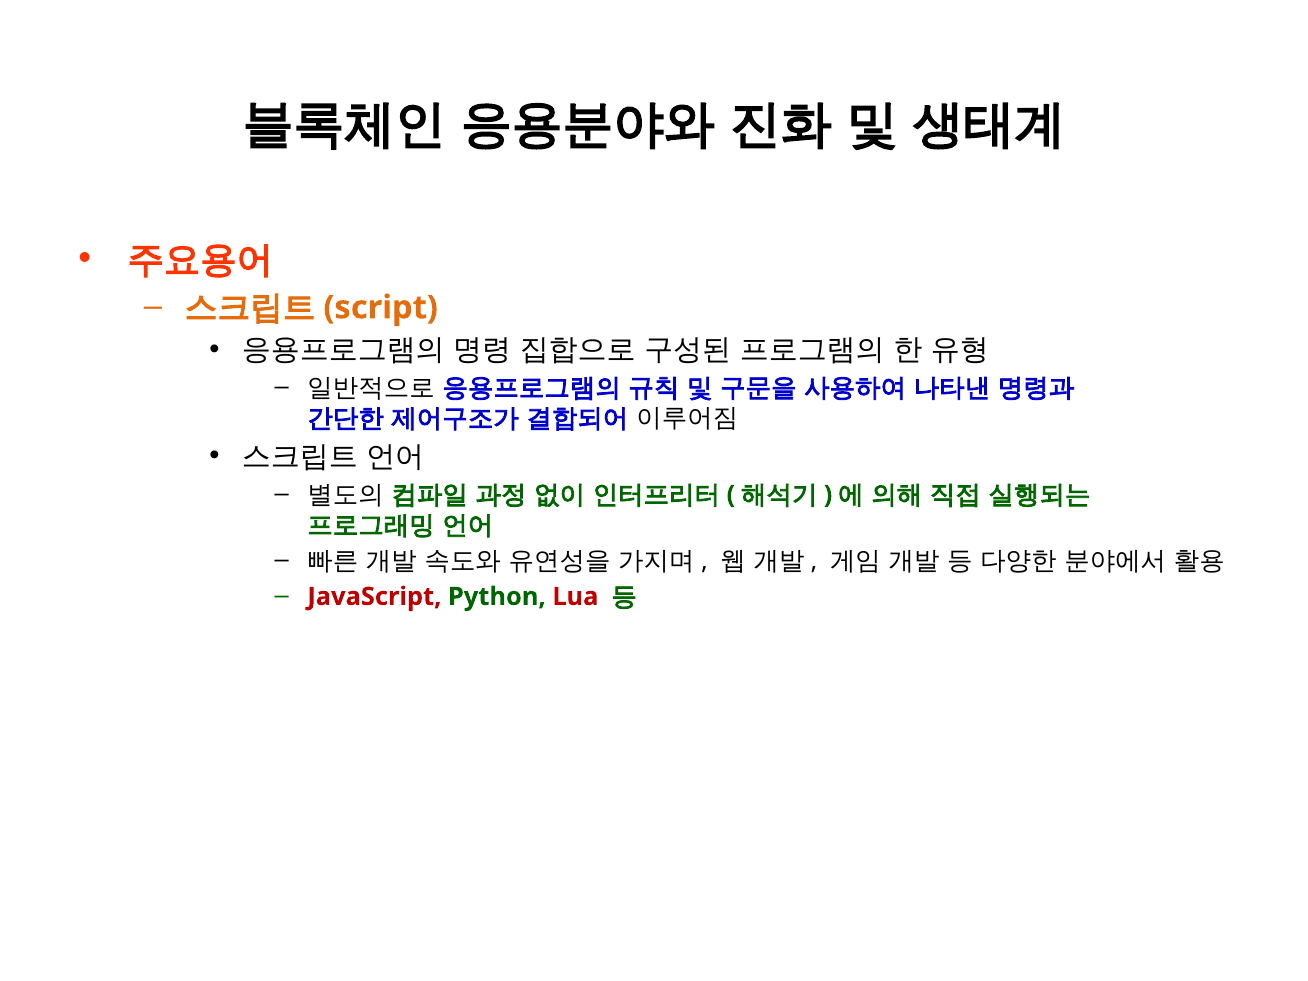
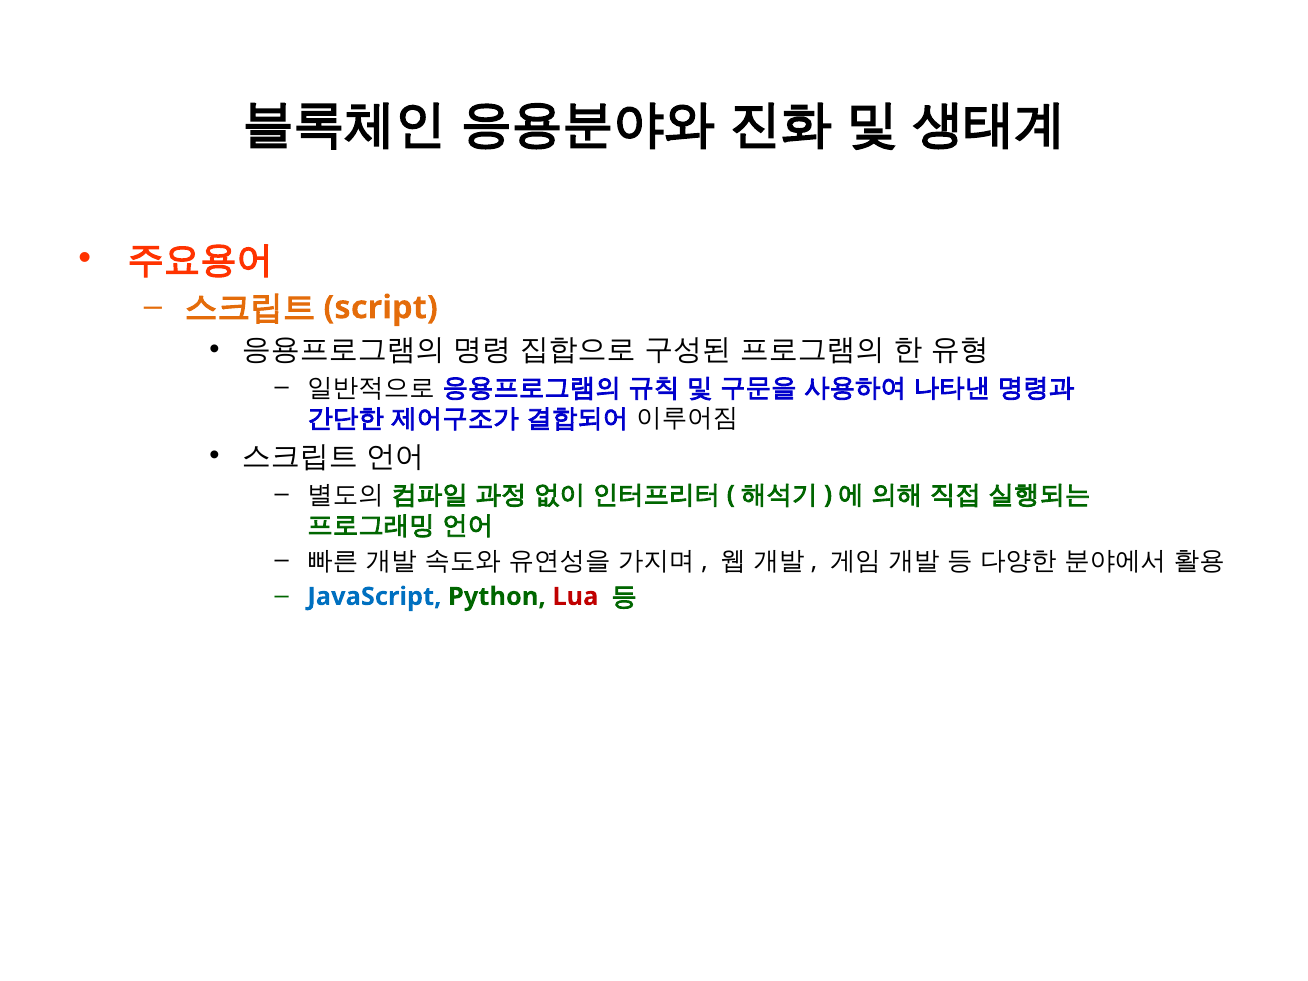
JavaScript colour: red -> blue
